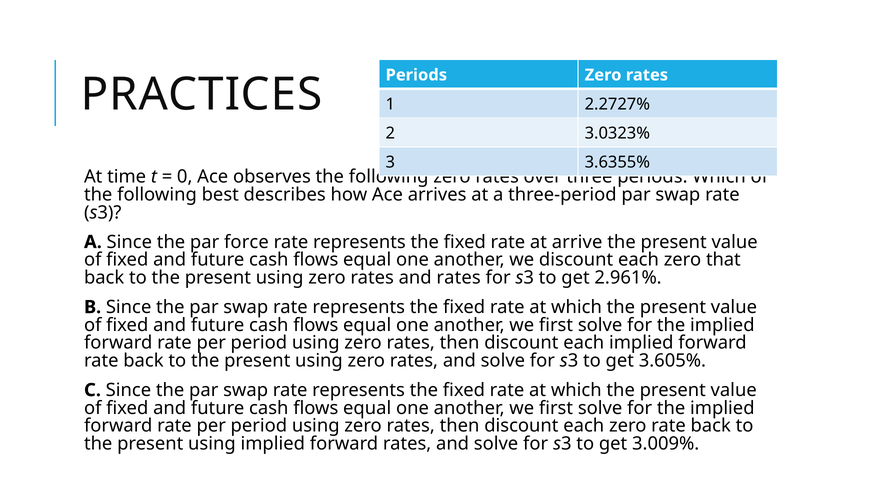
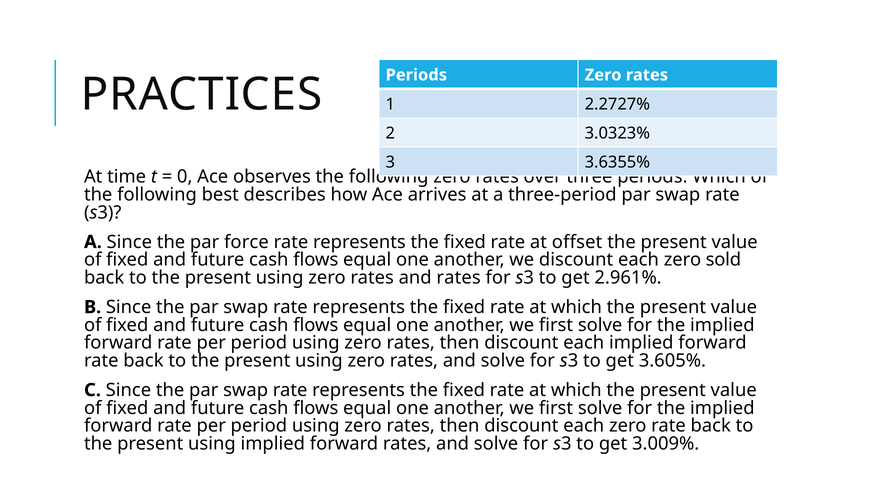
arrive: arrive -> offset
that: that -> sold
